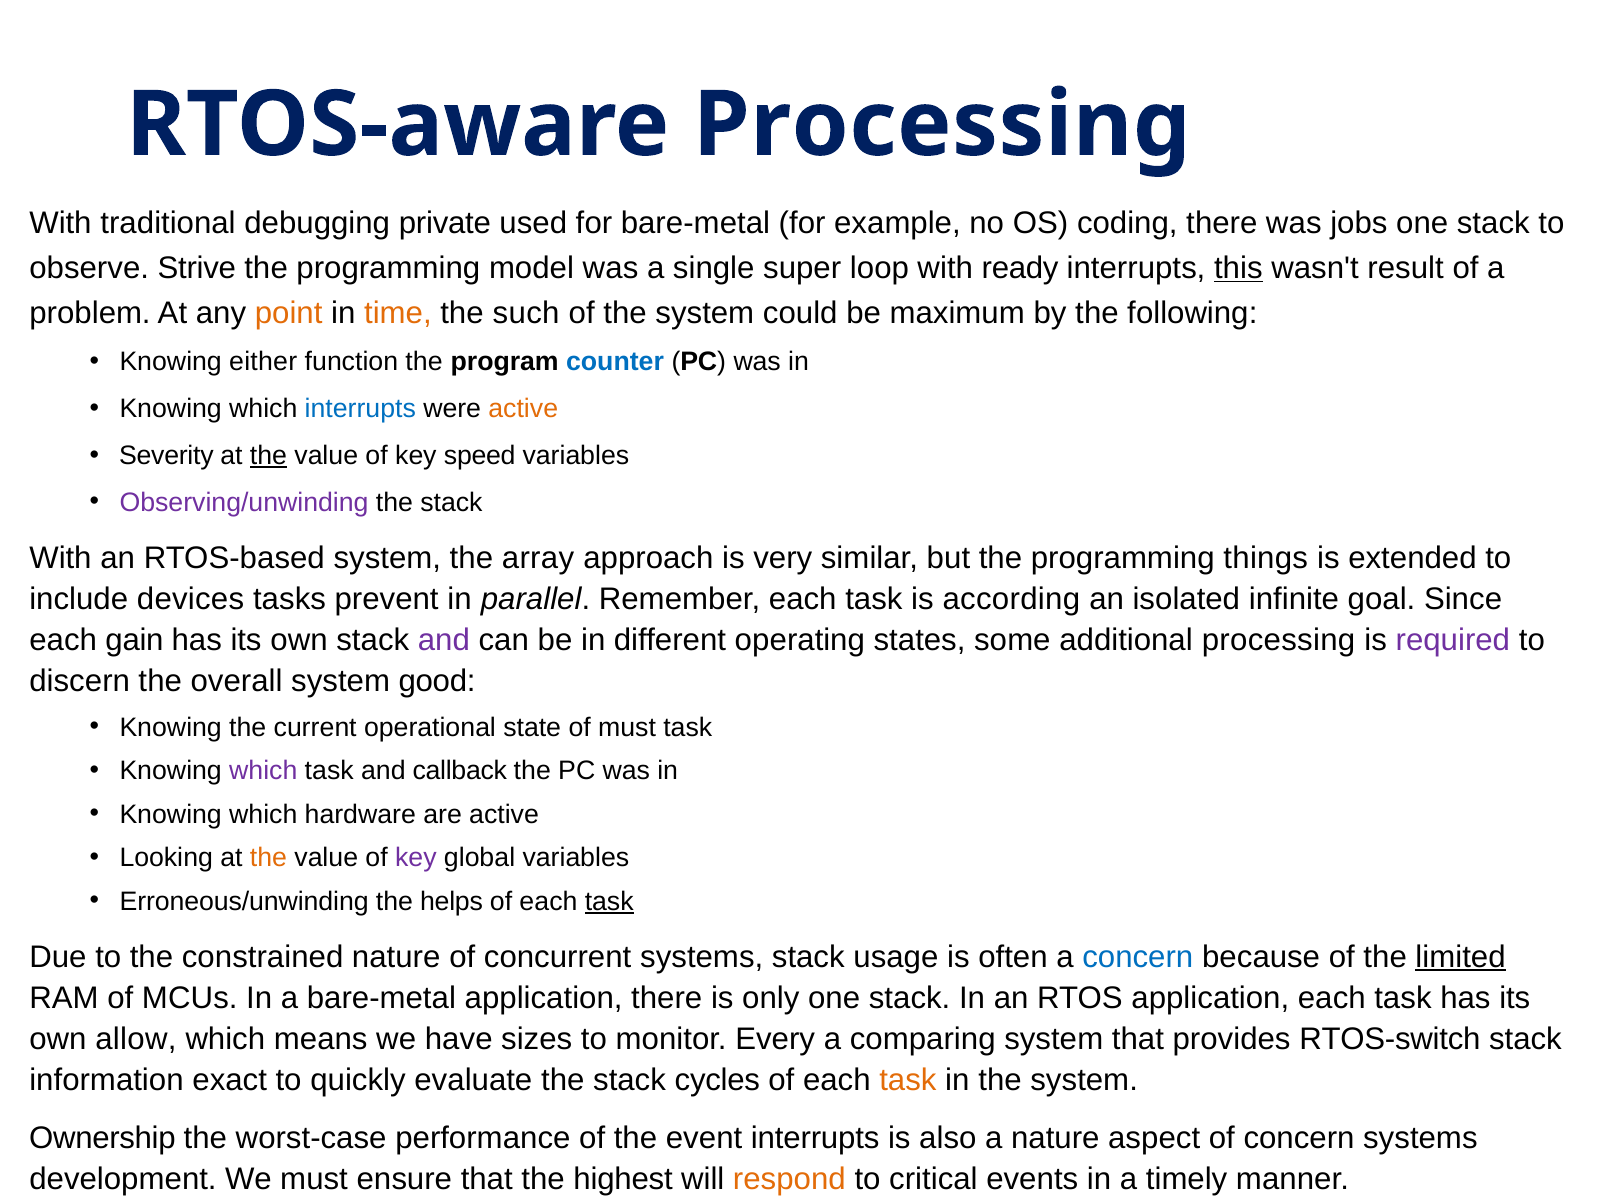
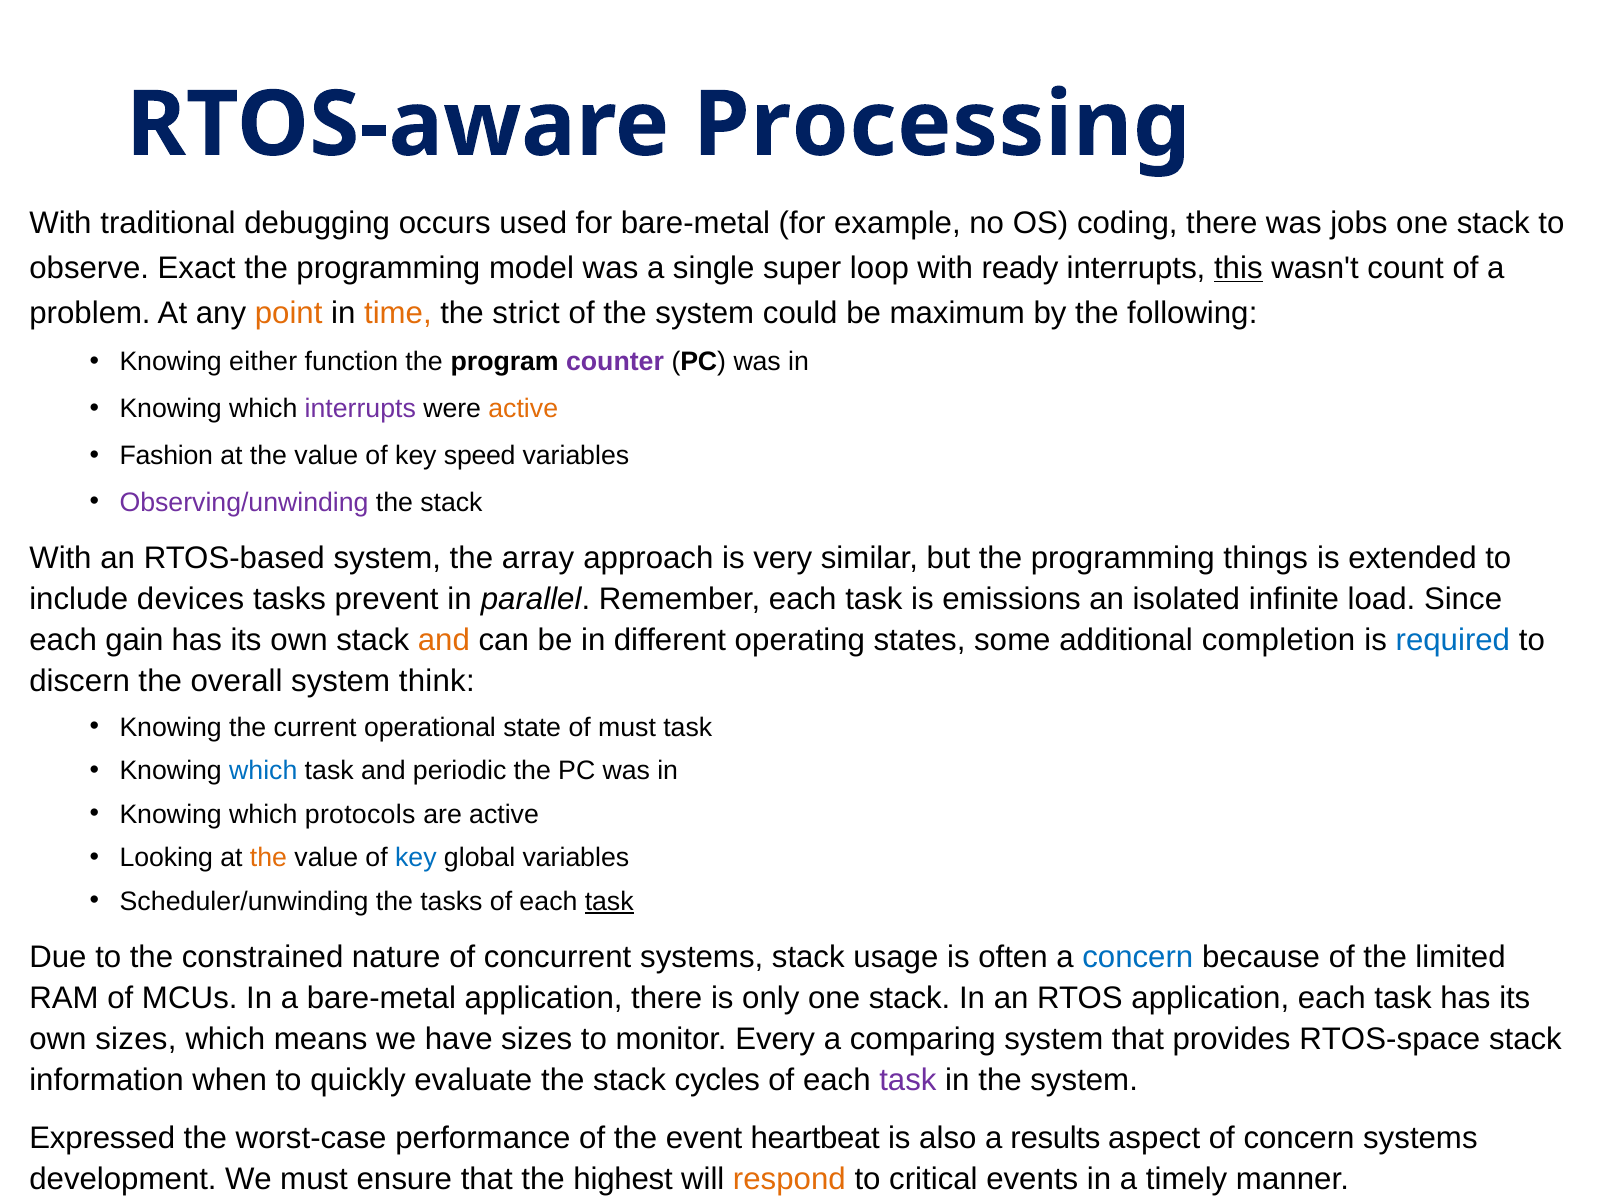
private: private -> occurs
Strive: Strive -> Exact
result: result -> count
such: such -> strict
counter colour: blue -> purple
interrupts at (360, 409) colour: blue -> purple
Severity: Severity -> Fashion
the at (268, 456) underline: present -> none
according: according -> emissions
goal: goal -> load
and at (444, 640) colour: purple -> orange
additional processing: processing -> completion
required colour: purple -> blue
good: good -> think
which at (263, 771) colour: purple -> blue
callback: callback -> periodic
hardware: hardware -> protocols
key at (416, 858) colour: purple -> blue
Erroneous/unwinding: Erroneous/unwinding -> Scheduler/unwinding
the helps: helps -> tasks
limited underline: present -> none
own allow: allow -> sizes
RTOS-switch: RTOS-switch -> RTOS-space
exact: exact -> when
task at (908, 1081) colour: orange -> purple
Ownership: Ownership -> Expressed
event interrupts: interrupts -> heartbeat
a nature: nature -> results
